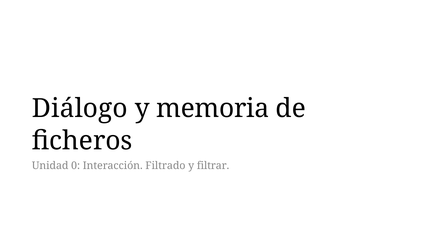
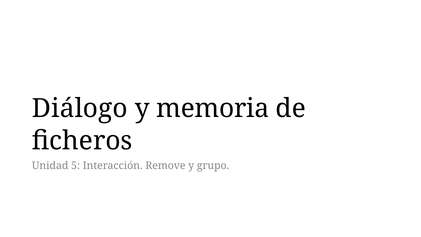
0: 0 -> 5
Filtrado: Filtrado -> Remove
filtrar: filtrar -> grupo
